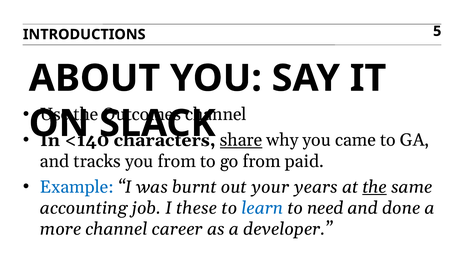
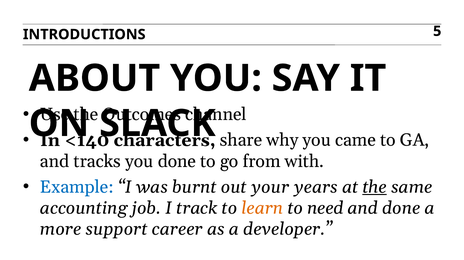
share underline: present -> none
you from: from -> done
paid: paid -> with
these: these -> track
learn colour: blue -> orange
more channel: channel -> support
